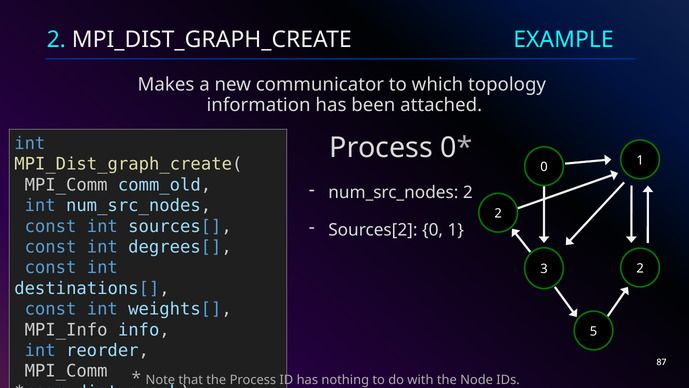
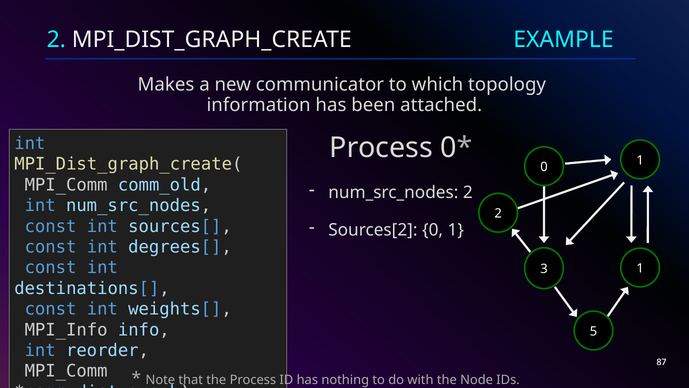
3 2: 2 -> 1
